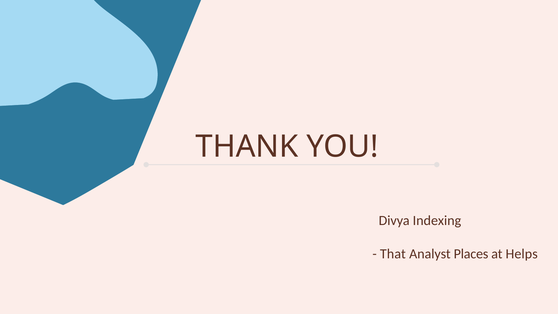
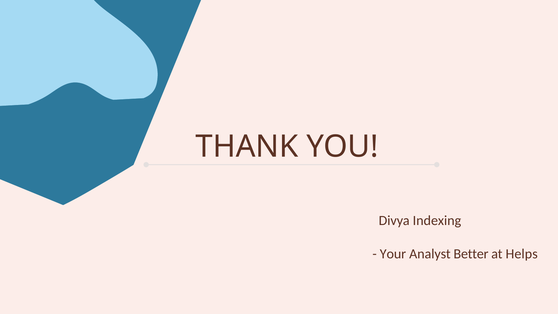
That: That -> Your
Places: Places -> Better
